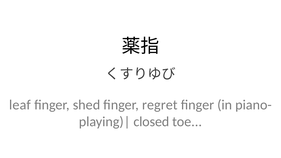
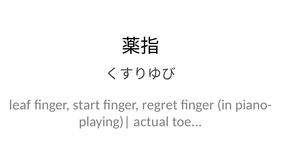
shed: shed -> start
closed: closed -> actual
